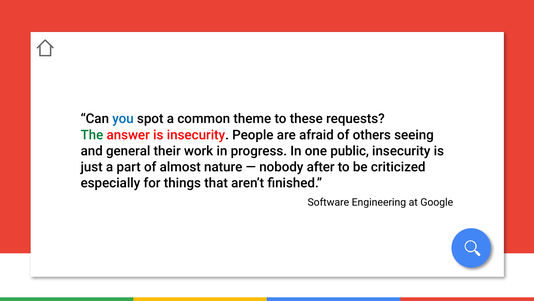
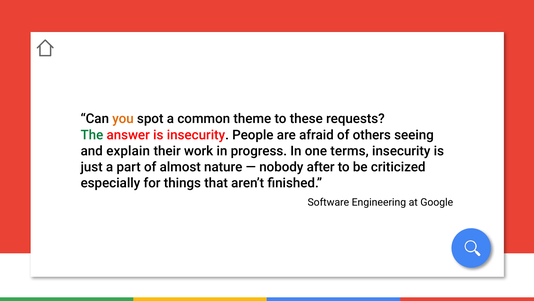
you colour: blue -> orange
general: general -> explain
public: public -> terms
